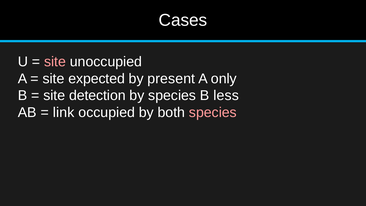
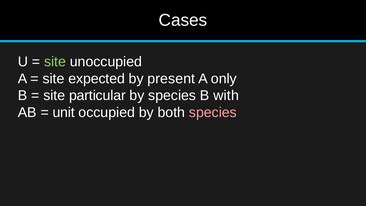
site at (55, 62) colour: pink -> light green
detection: detection -> particular
less: less -> with
link: link -> unit
